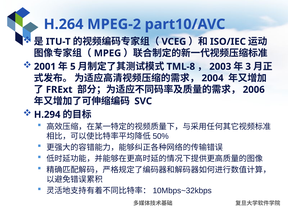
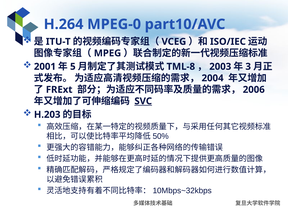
MPEG-2: MPEG-2 -> MPEG-0
SVC underline: none -> present
H.294: H.294 -> H.203
